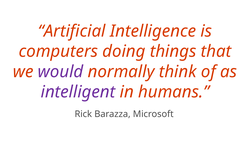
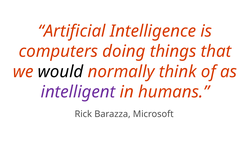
would colour: purple -> black
